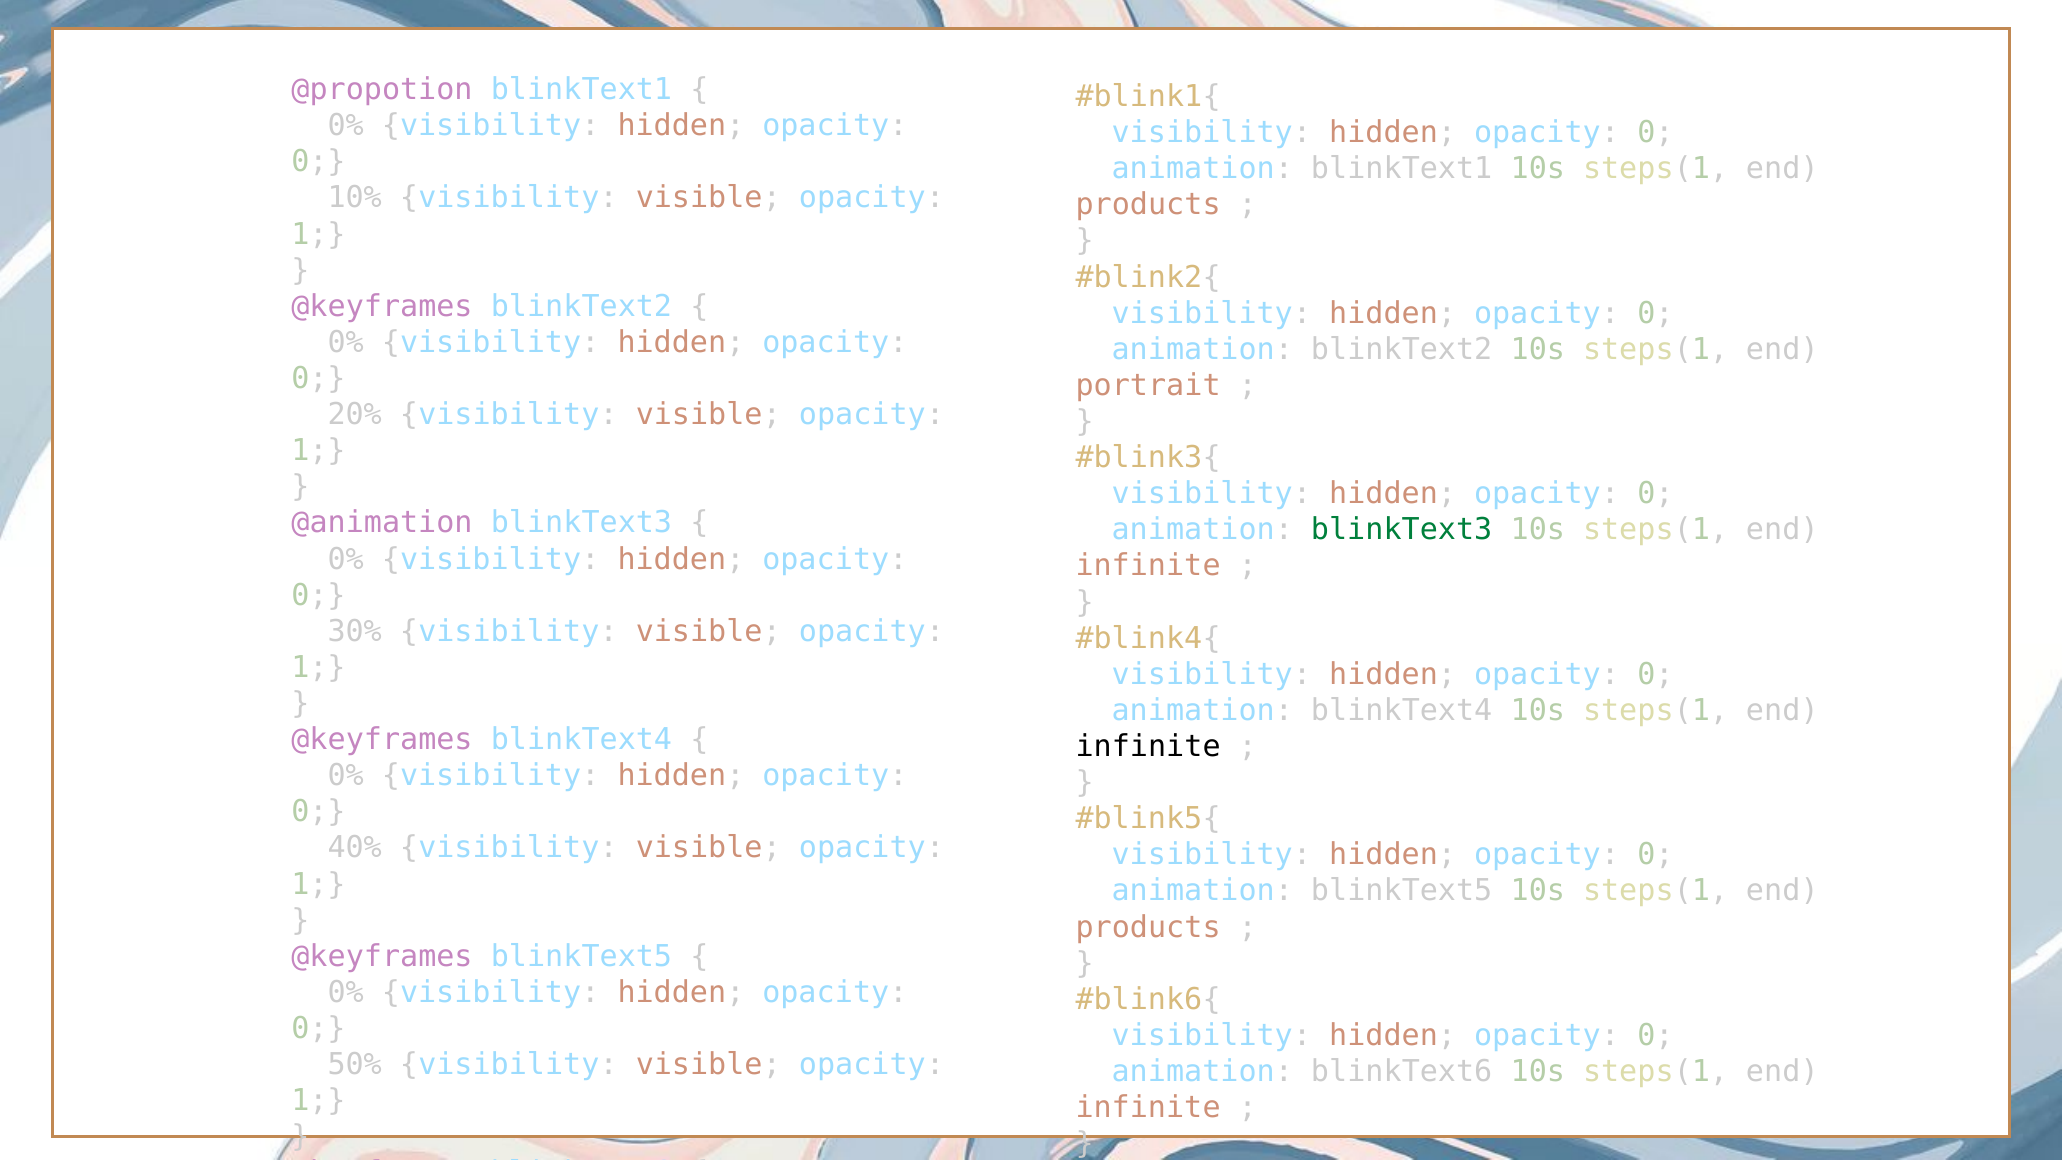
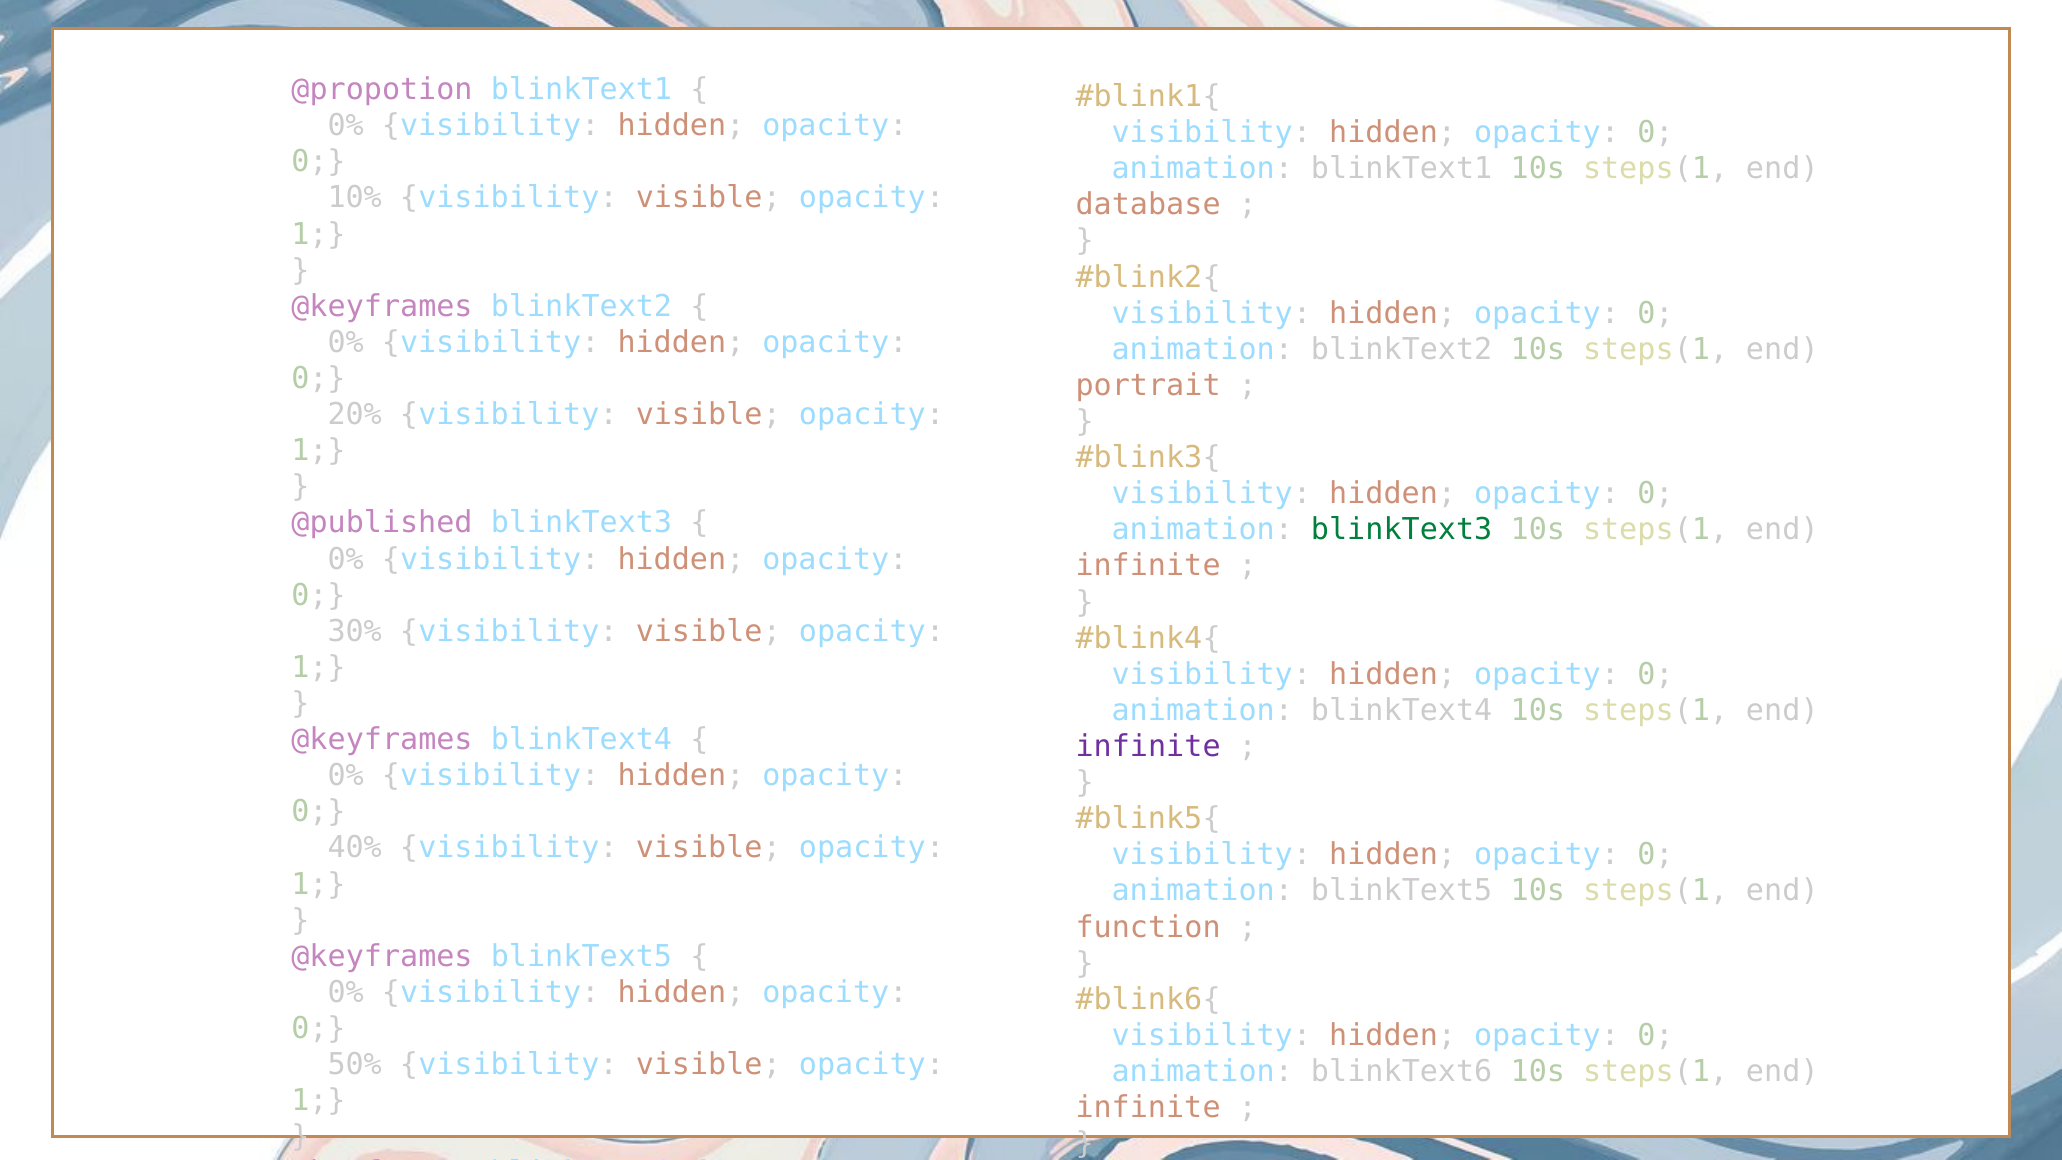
products at (1148, 205): products -> database
@animation: @animation -> @published
infinite at (1148, 746) colour: black -> purple
products at (1148, 927): products -> function
